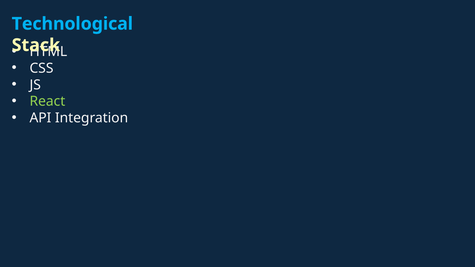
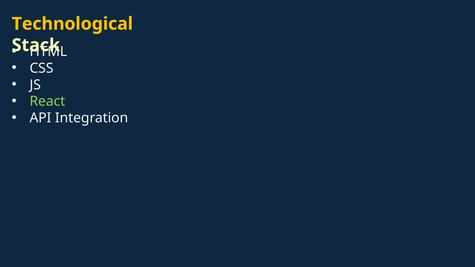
Technological colour: light blue -> yellow
